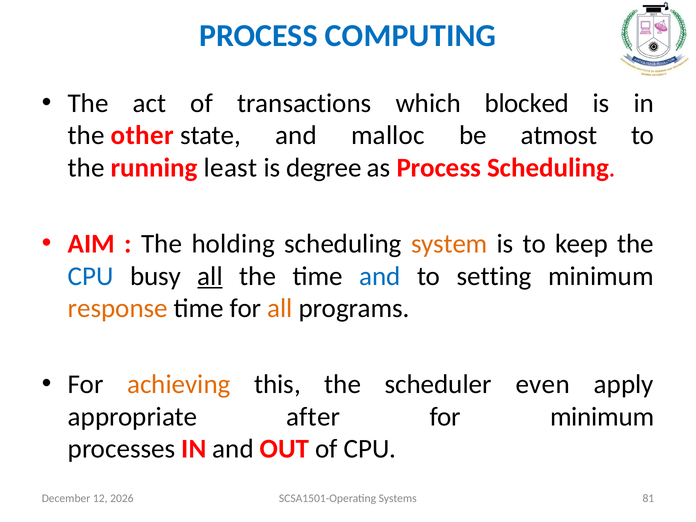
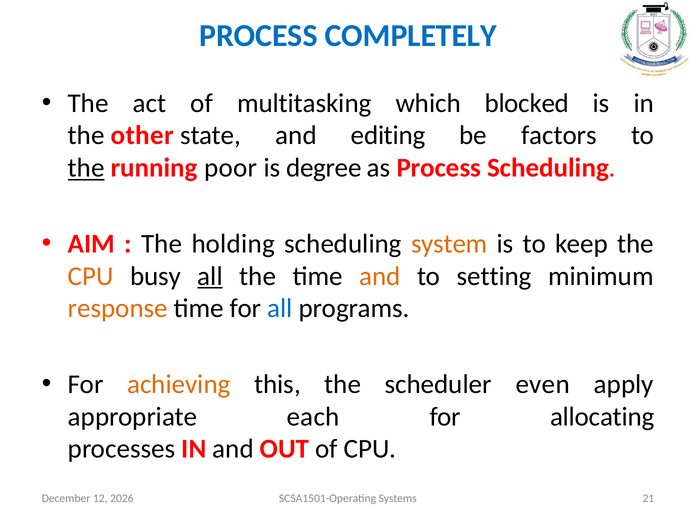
COMPUTING: COMPUTING -> COMPLETELY
transactions: transactions -> multitasking
malloc: malloc -> editing
atmost: atmost -> factors
the at (86, 168) underline: none -> present
least: least -> poor
CPU at (91, 276) colour: blue -> orange
and at (380, 276) colour: blue -> orange
all at (280, 308) colour: orange -> blue
after: after -> each
for minimum: minimum -> allocating
81: 81 -> 21
